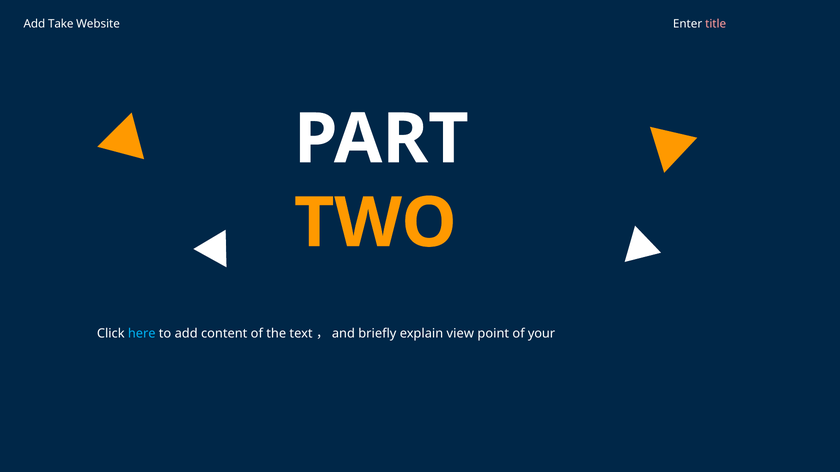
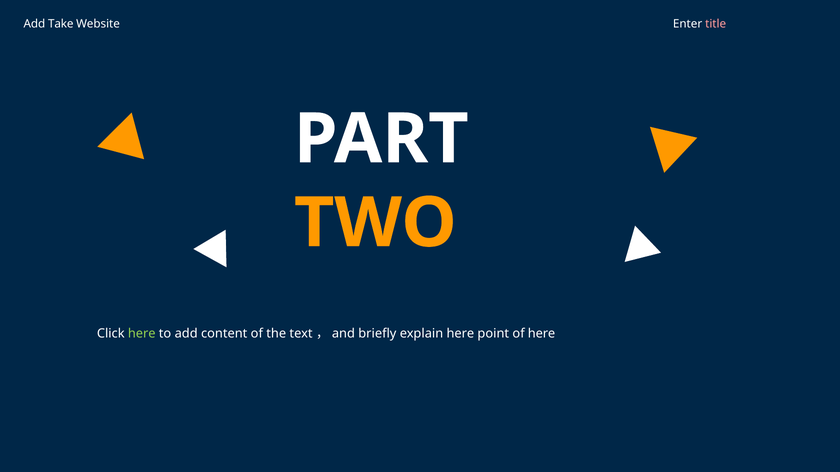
here at (142, 334) colour: light blue -> light green
explain view: view -> here
of your: your -> here
